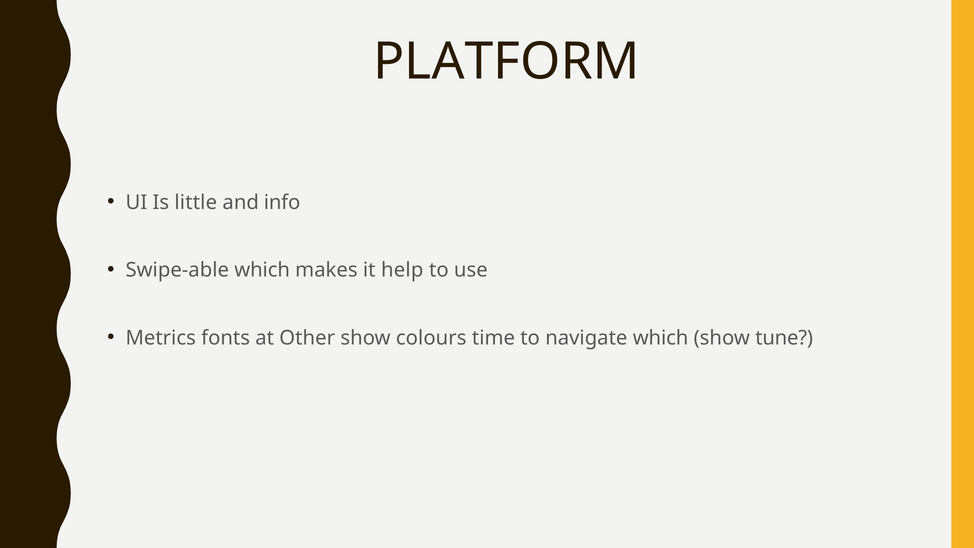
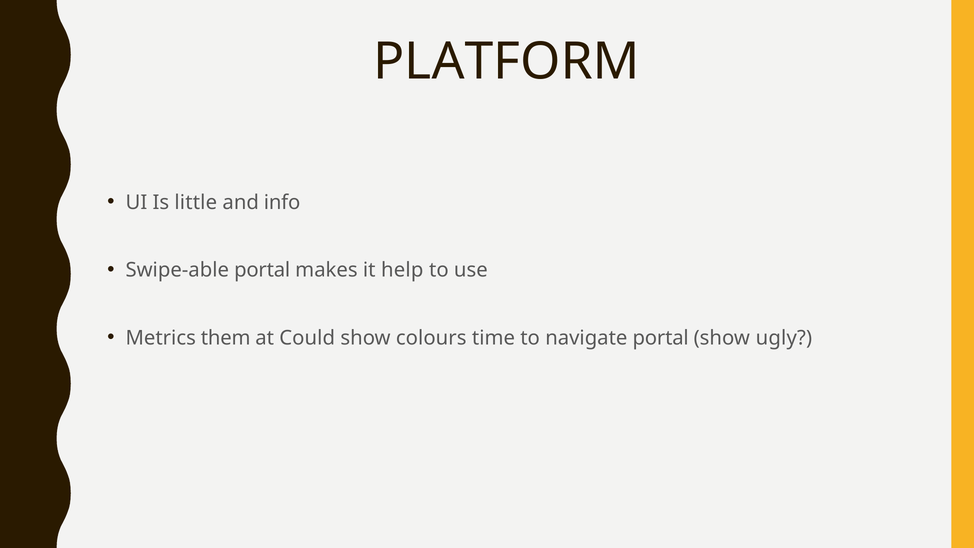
Swipe-able which: which -> portal
fonts: fonts -> them
Other: Other -> Could
navigate which: which -> portal
tune: tune -> ugly
